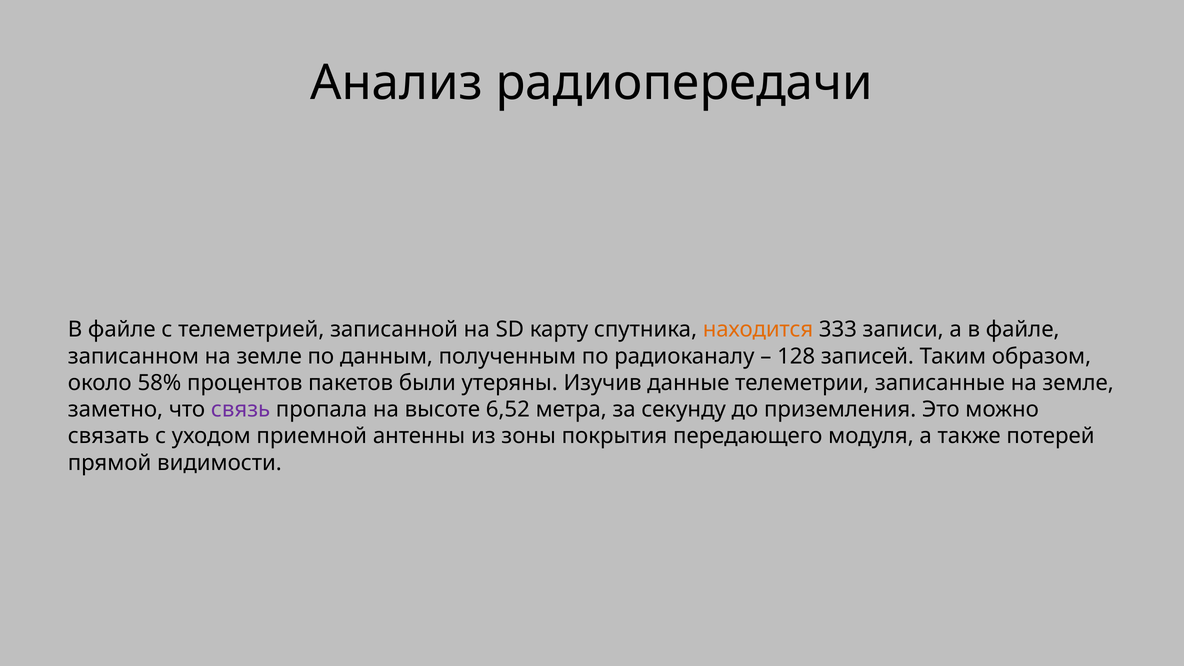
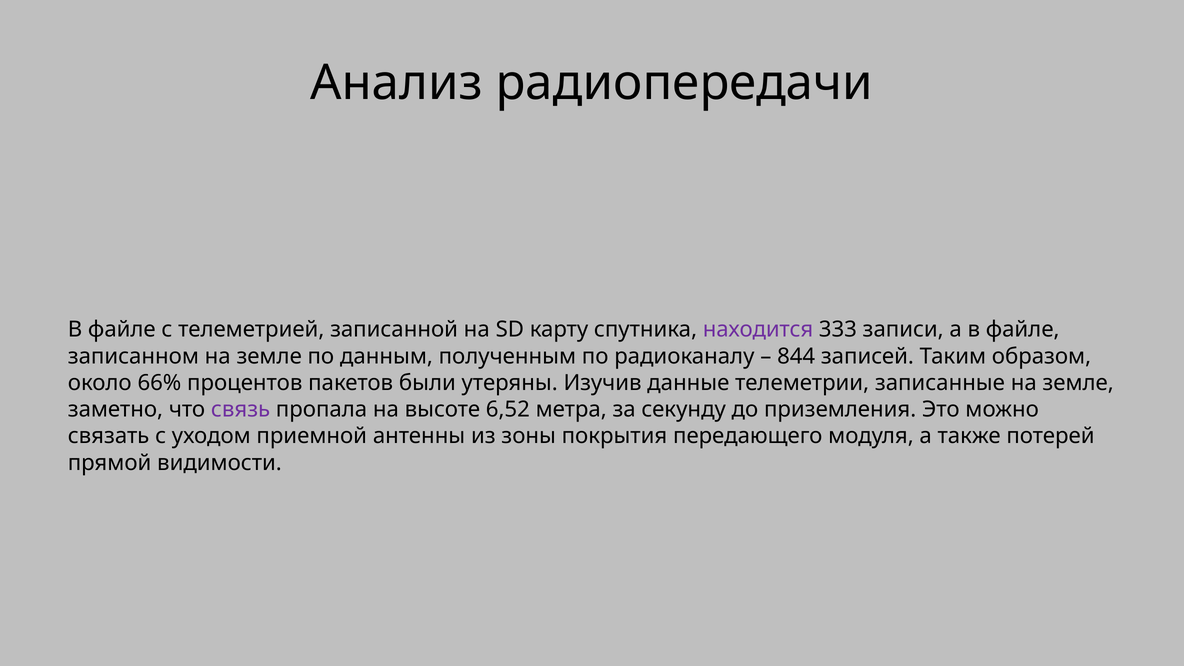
находится colour: orange -> purple
128: 128 -> 844
58%: 58% -> 66%
